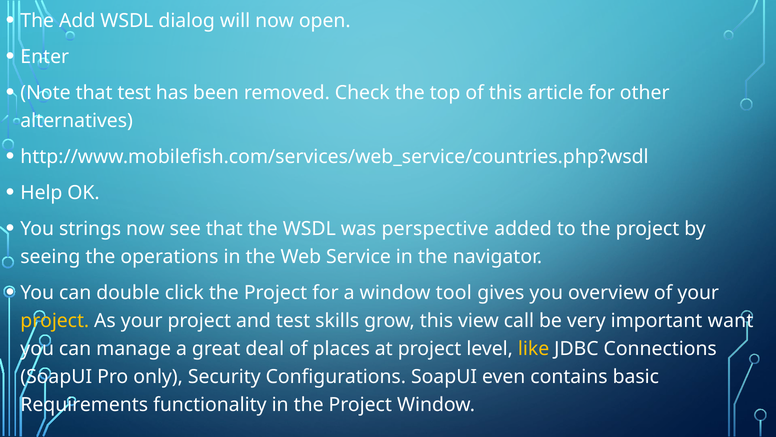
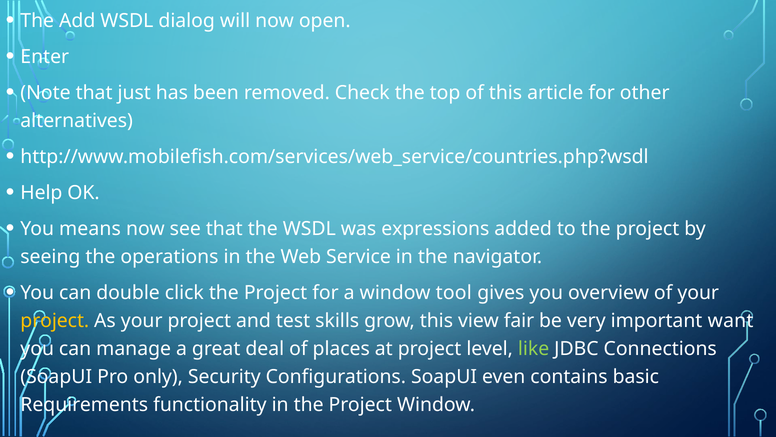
that test: test -> just
strings: strings -> means
perspective: perspective -> expressions
call: call -> fair
like colour: yellow -> light green
